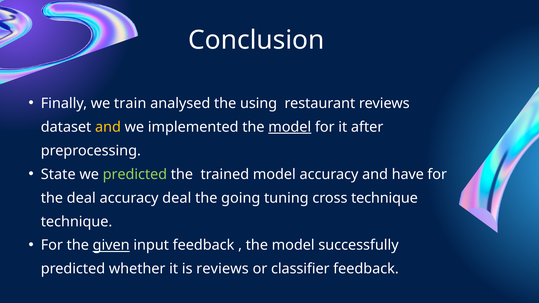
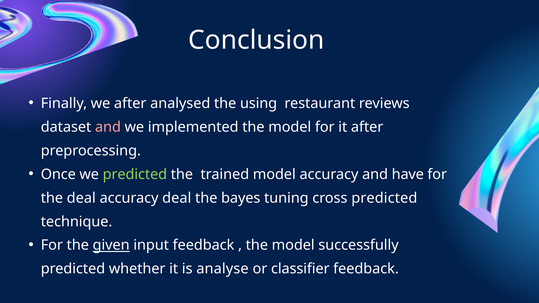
we train: train -> after
and at (108, 127) colour: yellow -> pink
model at (290, 127) underline: present -> none
State: State -> Once
going: going -> bayes
cross technique: technique -> predicted
is reviews: reviews -> analyse
